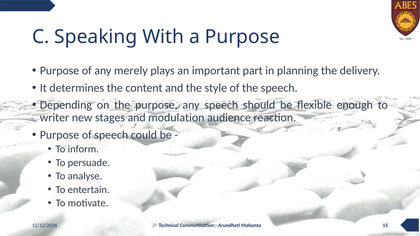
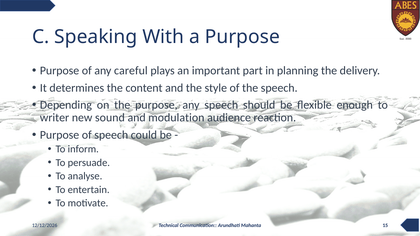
merely: merely -> careful
stages: stages -> sound
